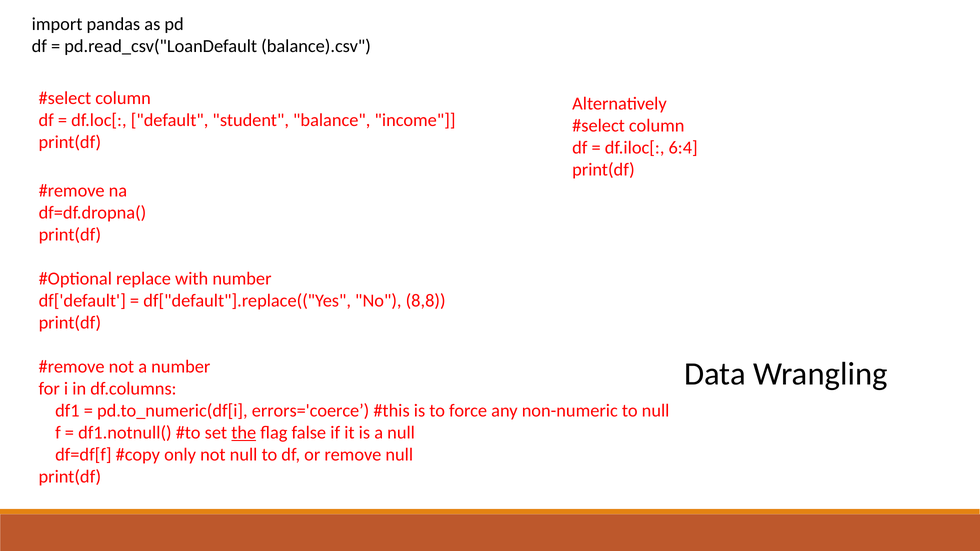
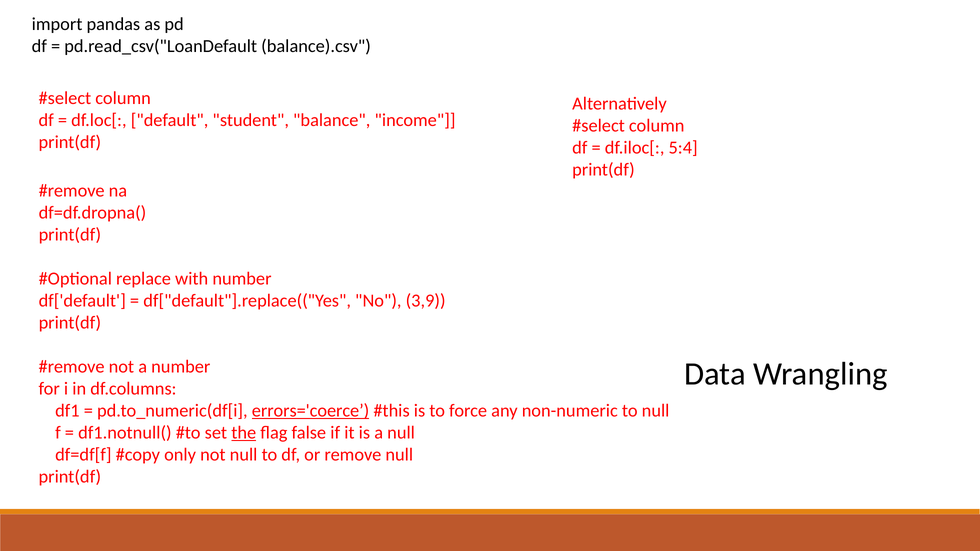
6:4: 6:4 -> 5:4
8,8: 8,8 -> 3,9
errors='coerce underline: none -> present
